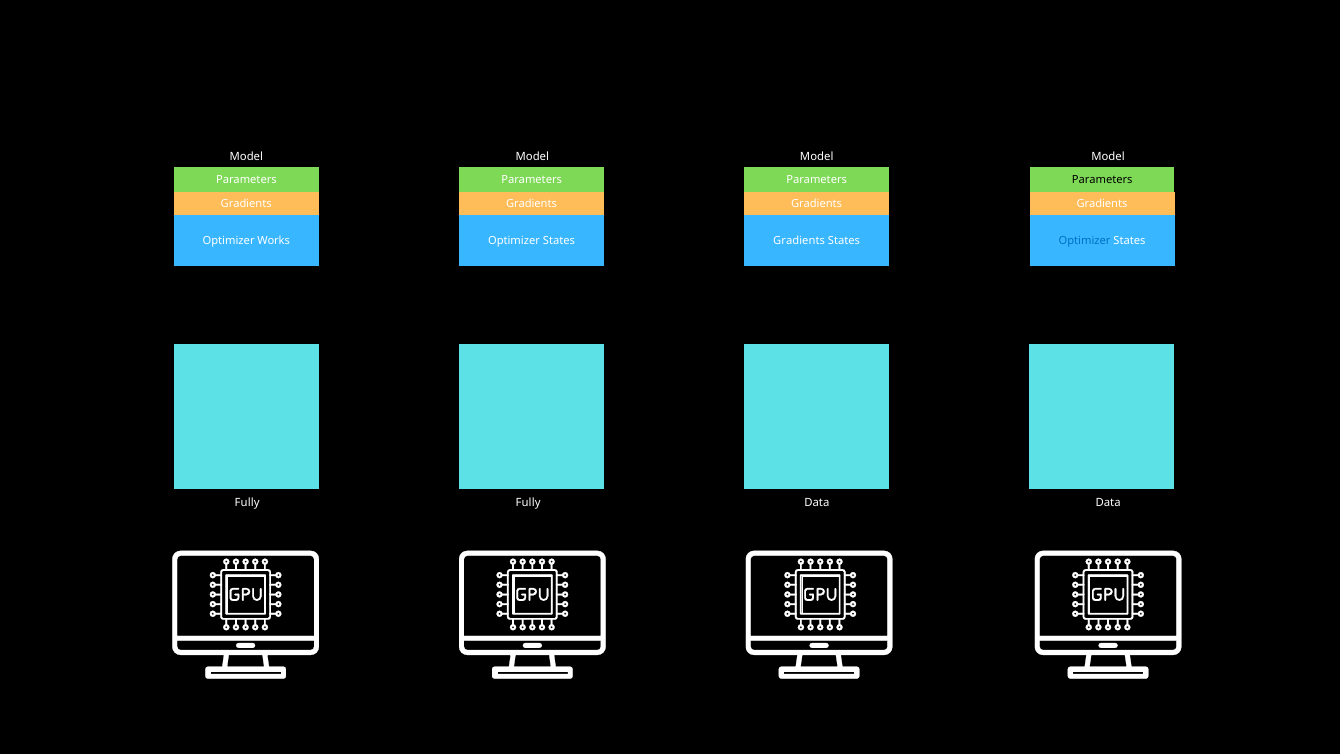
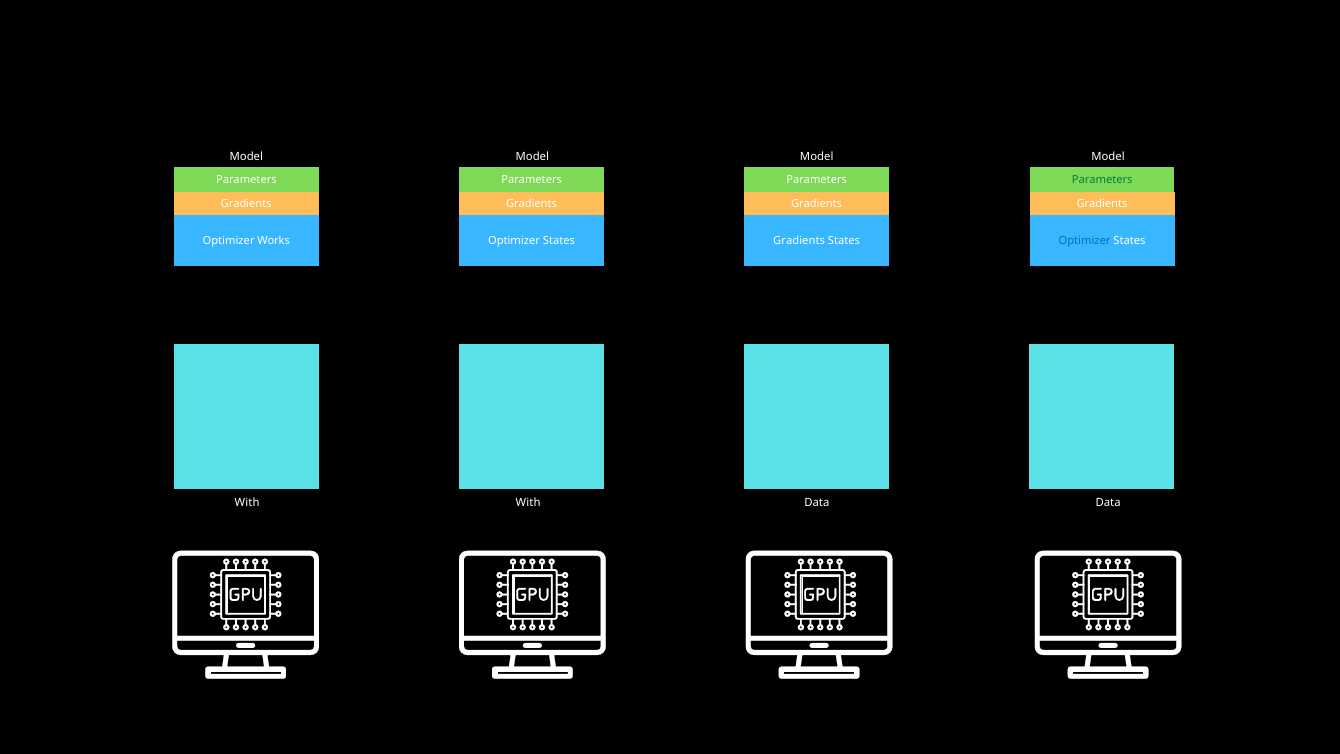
Parameters at (1102, 180) colour: black -> green
Fully at (247, 503): Fully -> With
Fully at (528, 503): Fully -> With
